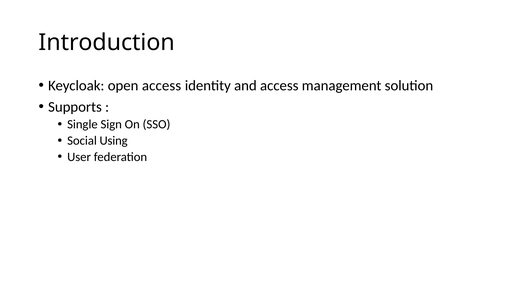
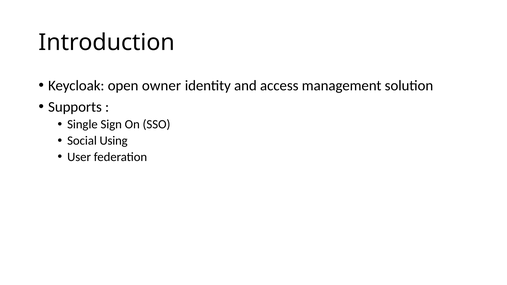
open access: access -> owner
